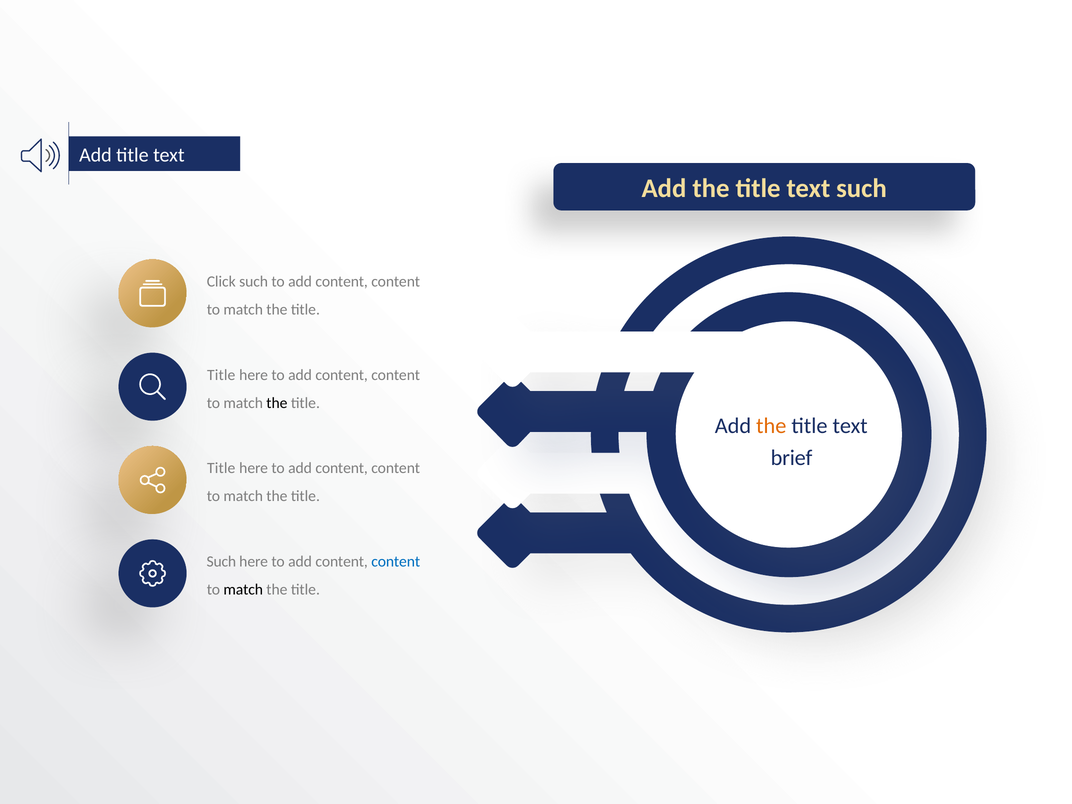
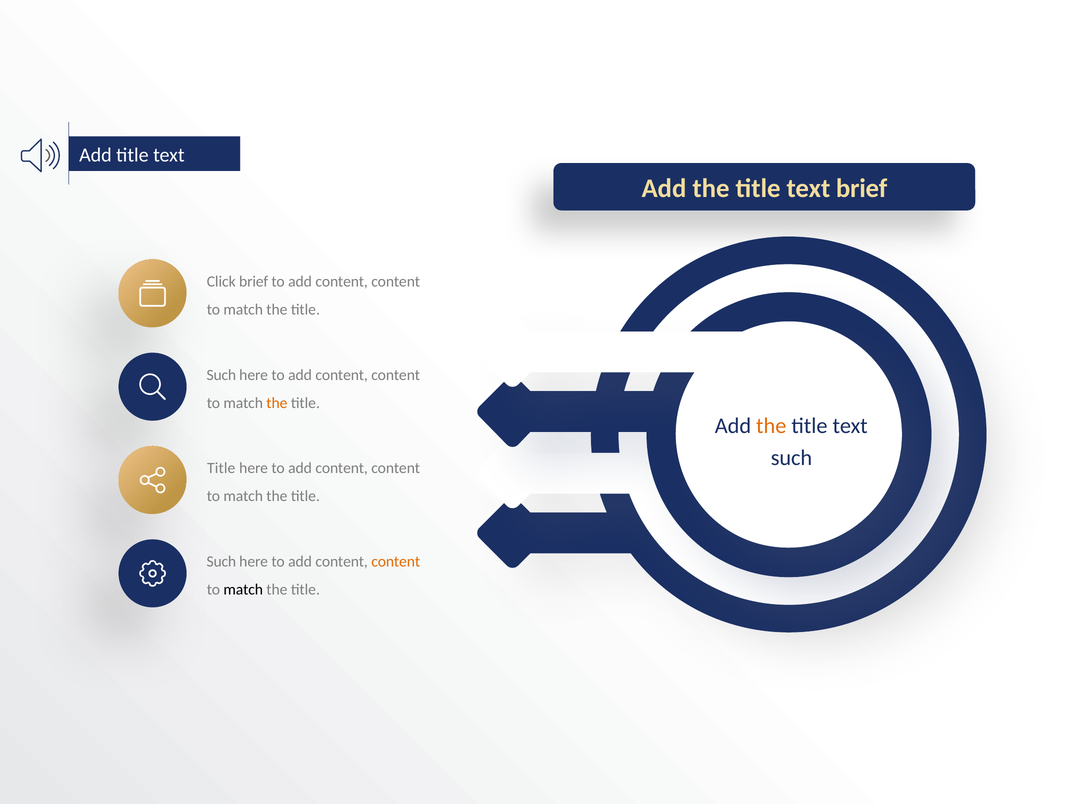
text such: such -> brief
Click such: such -> brief
Title at (221, 375): Title -> Such
the at (277, 403) colour: black -> orange
brief at (792, 458): brief -> such
content at (396, 562) colour: blue -> orange
